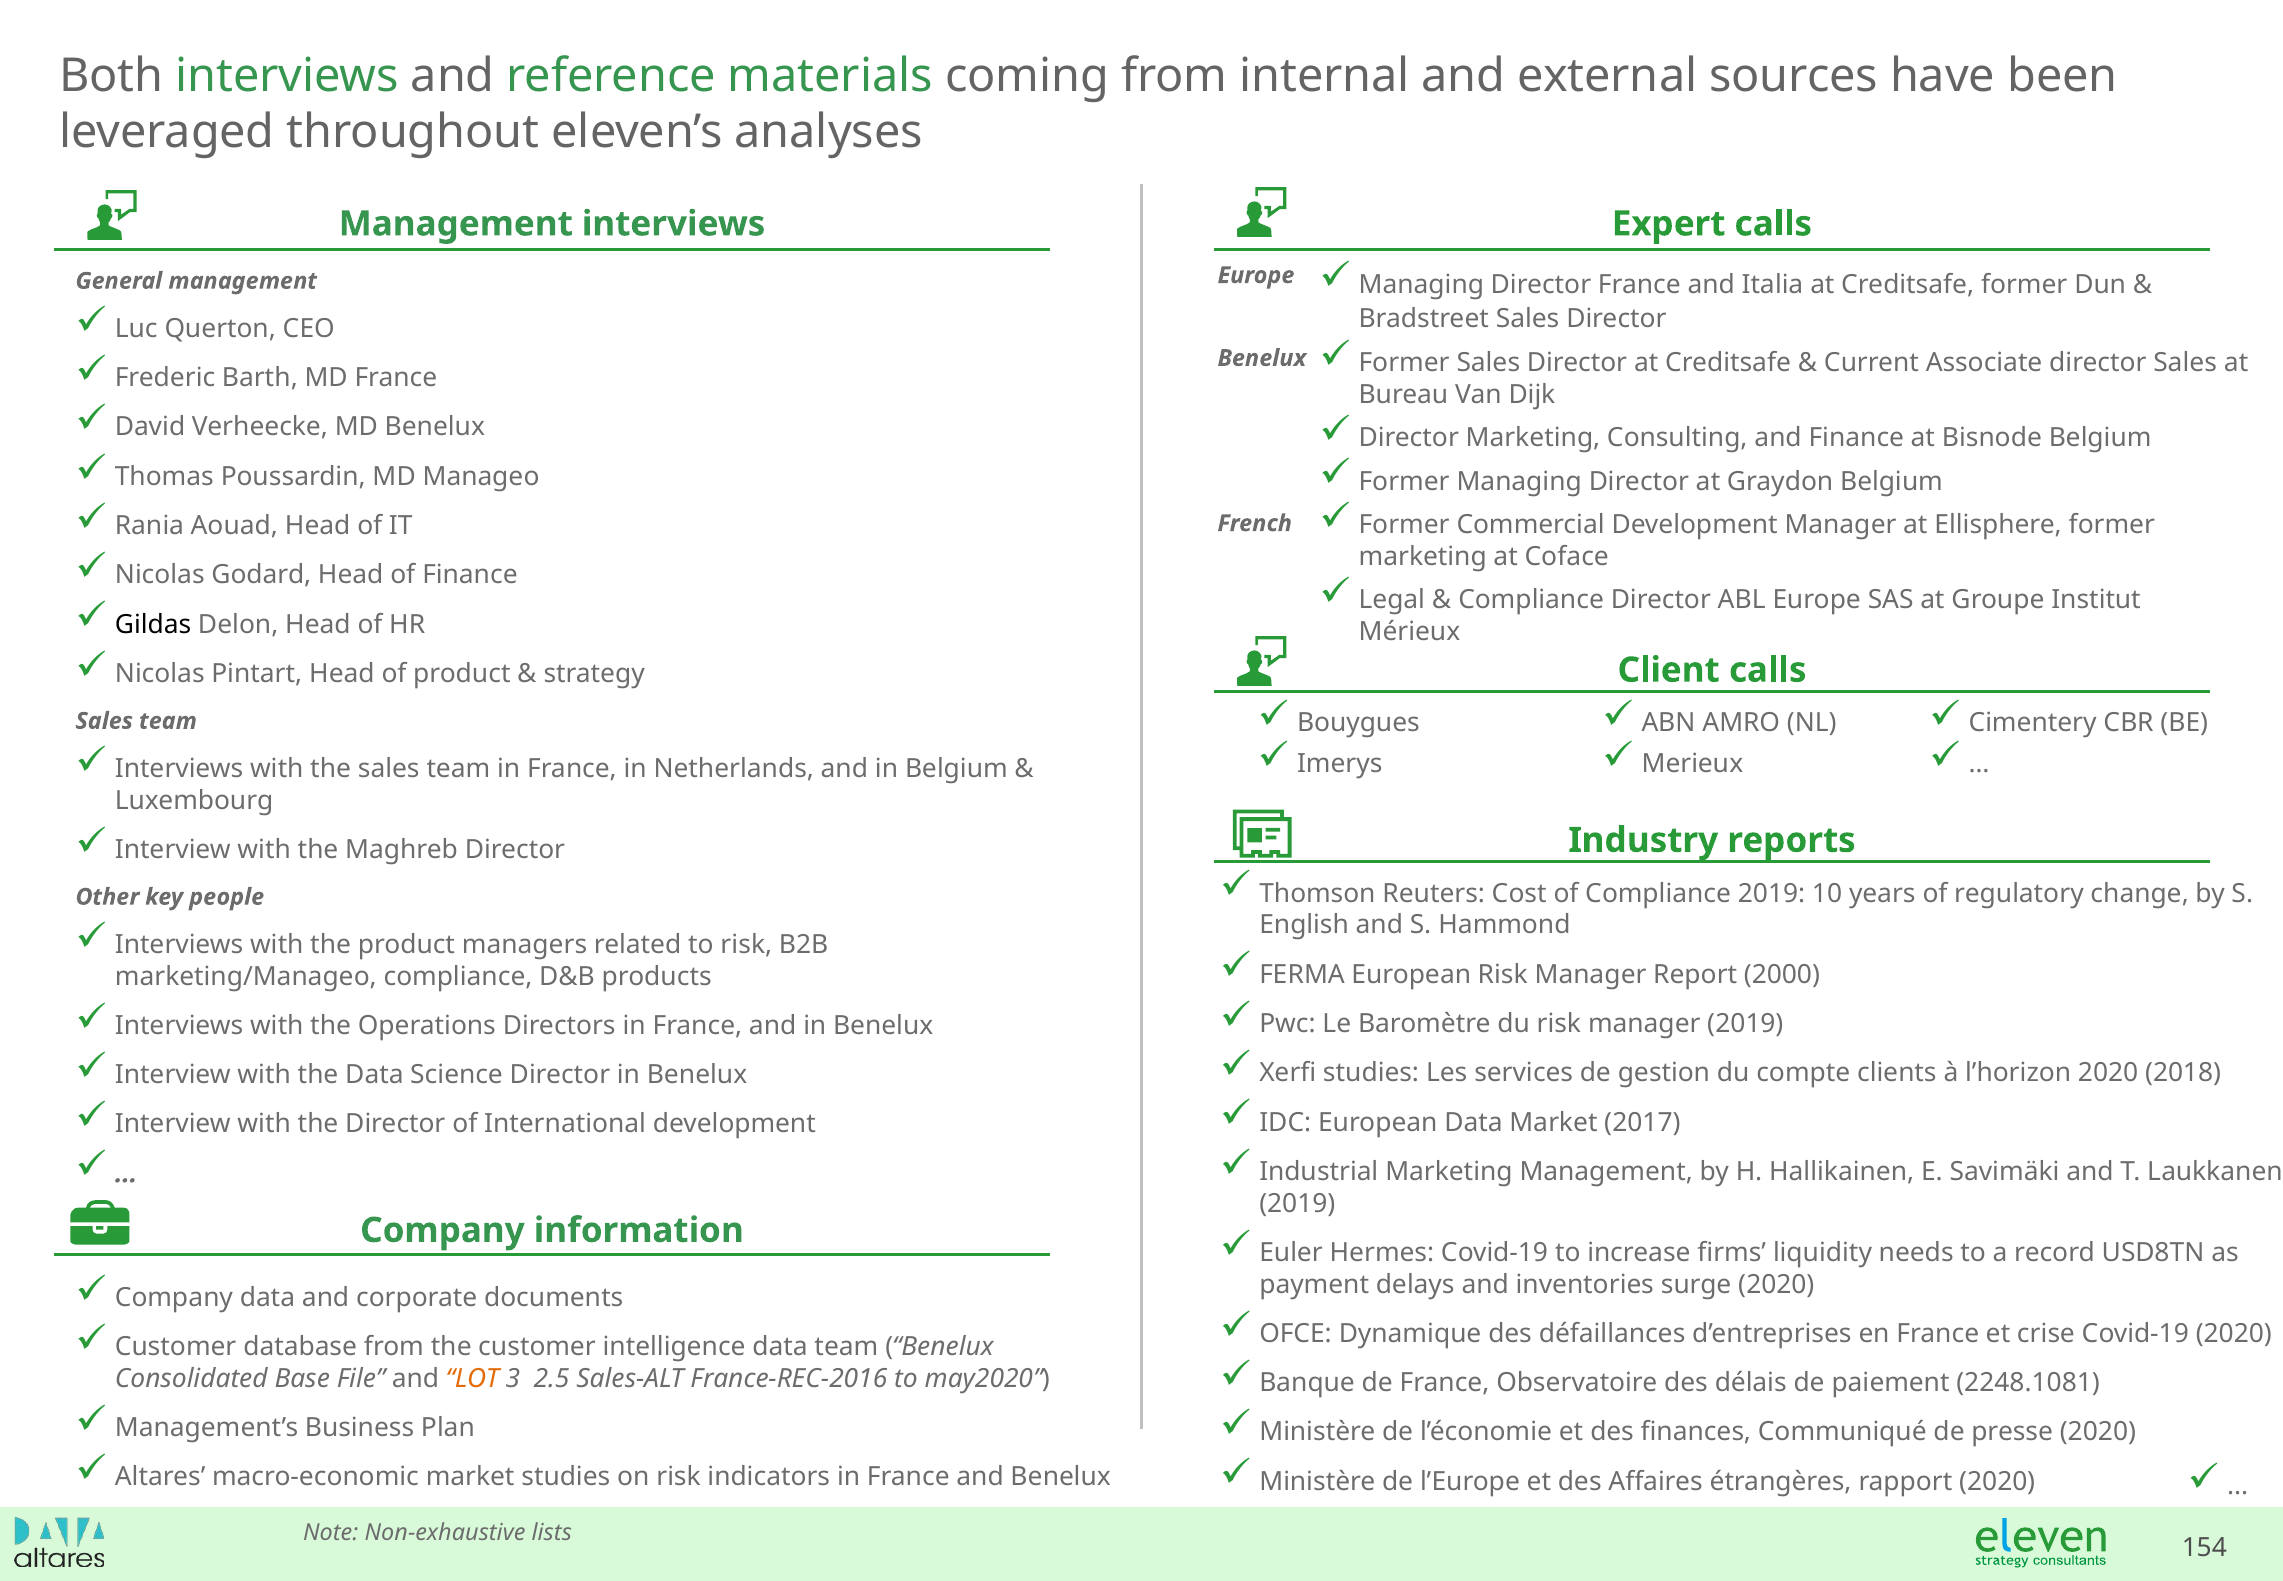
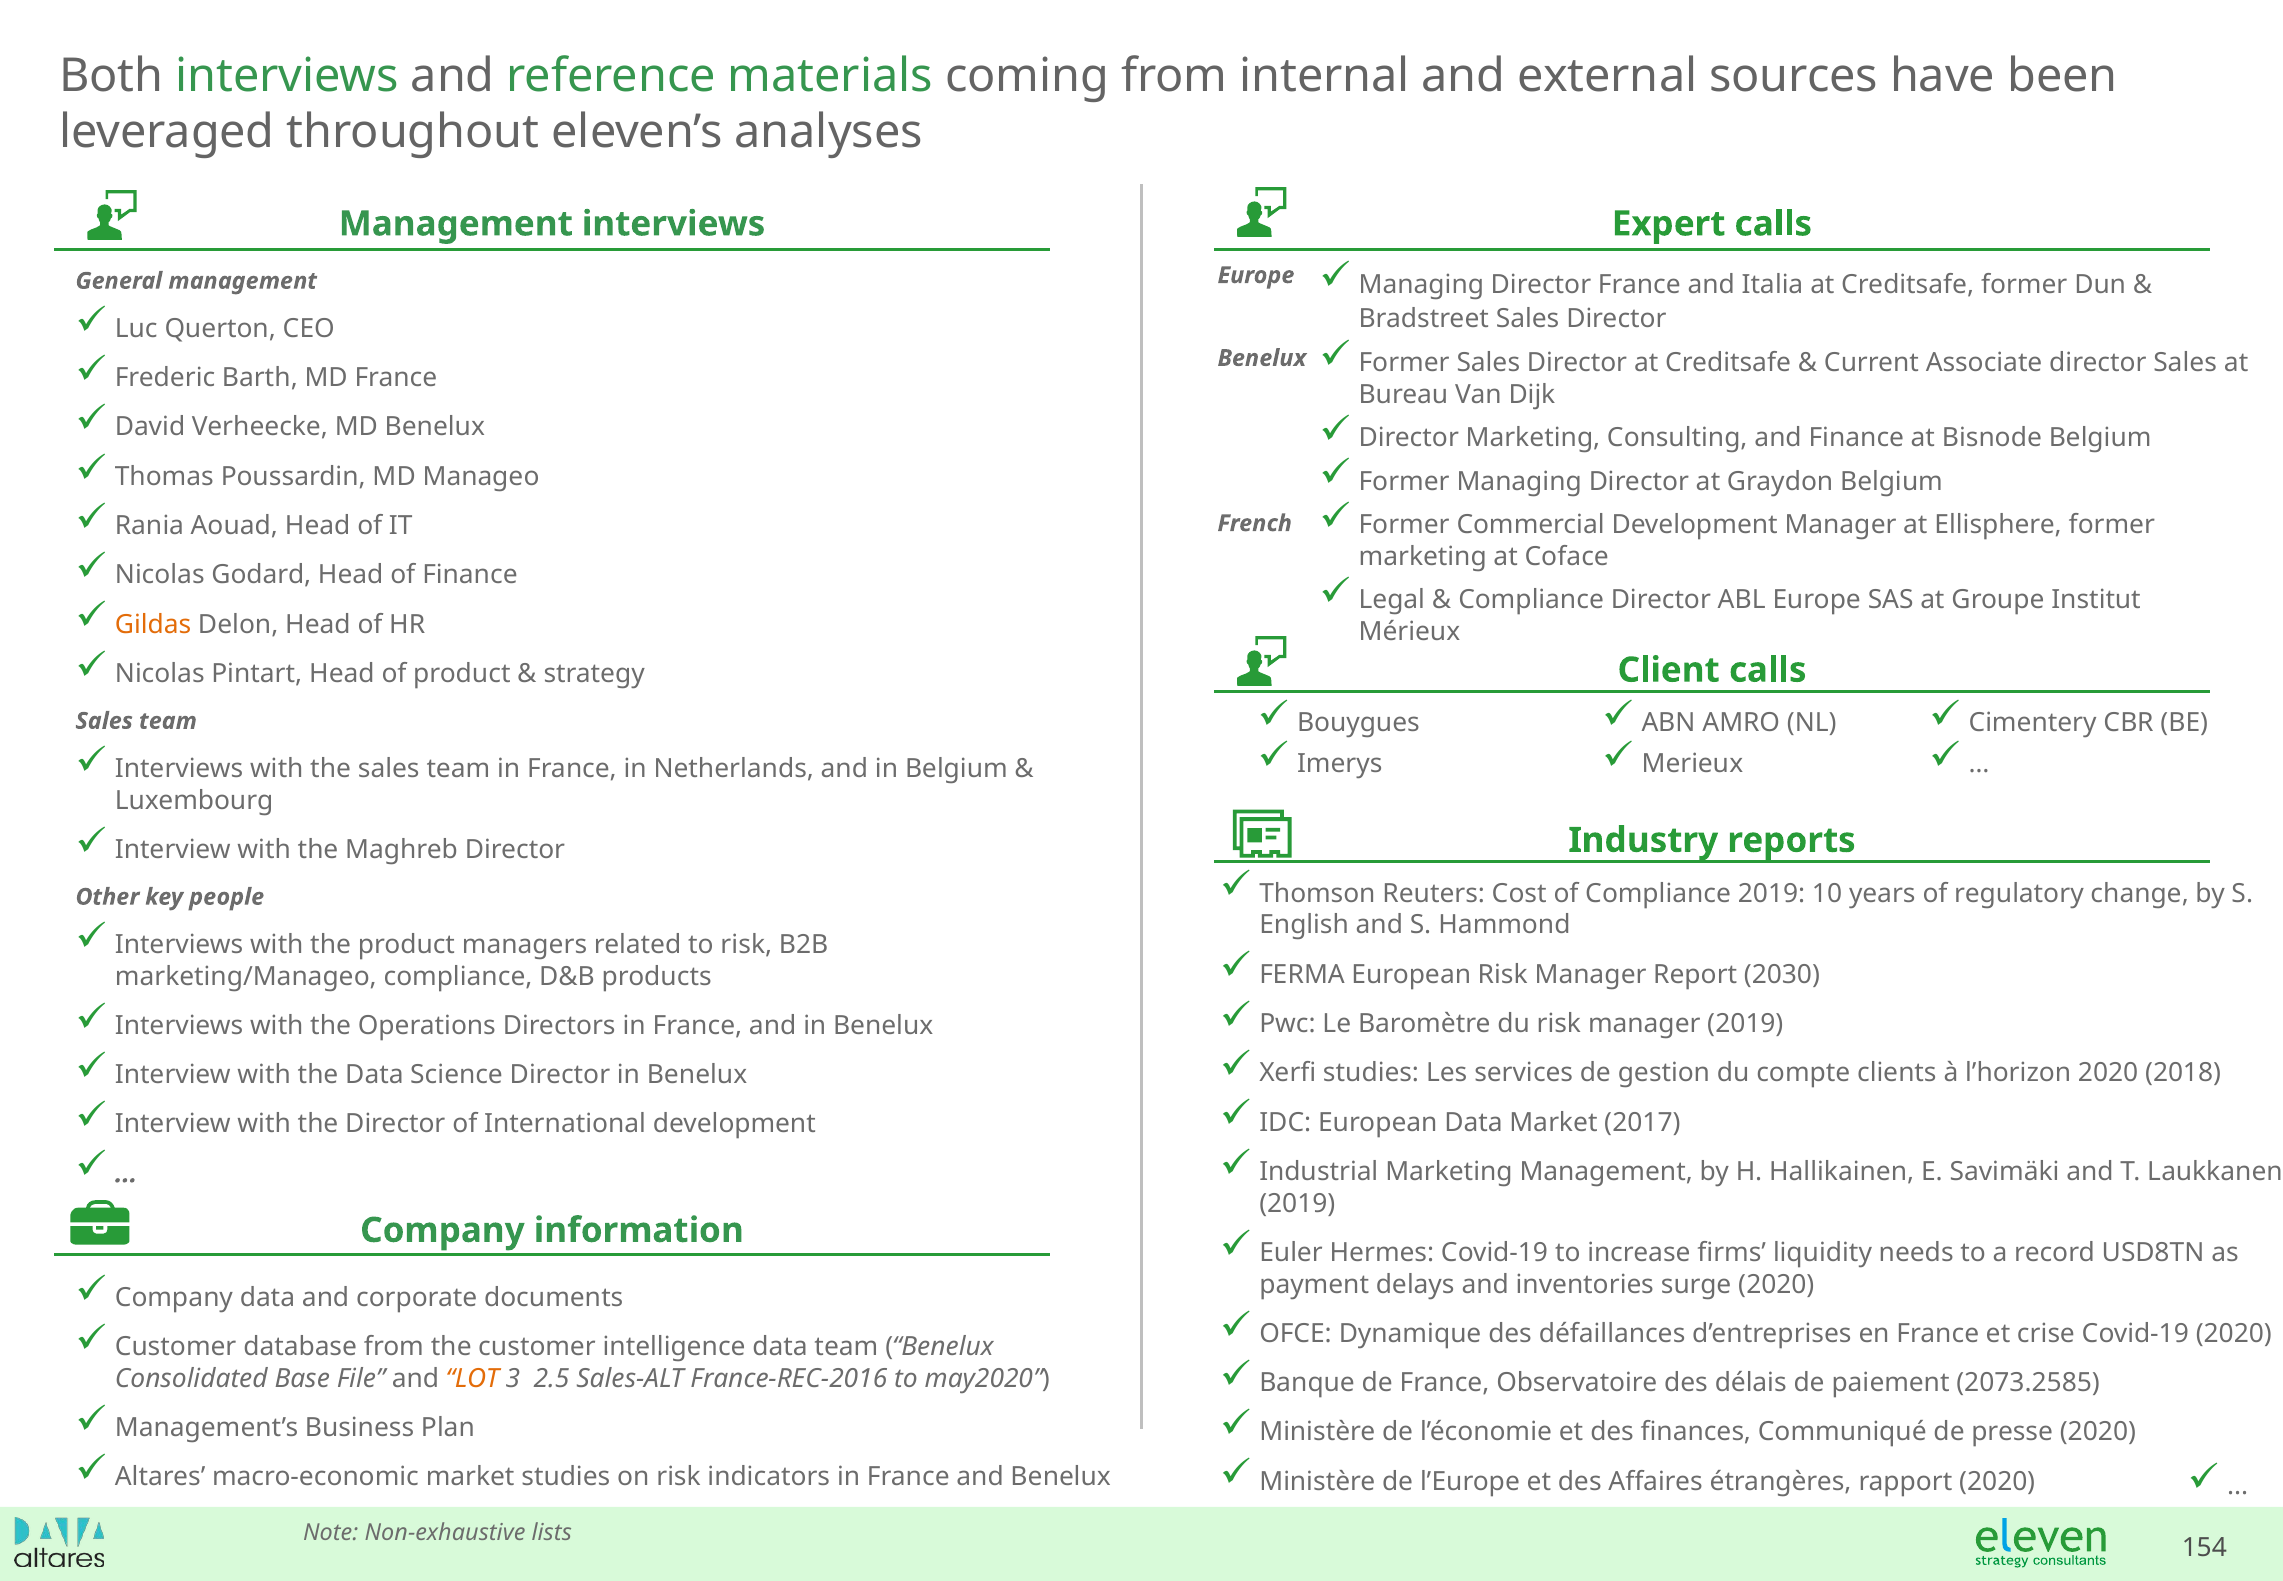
Gildas colour: black -> orange
2000: 2000 -> 2030
2248.1081: 2248.1081 -> 2073.2585
